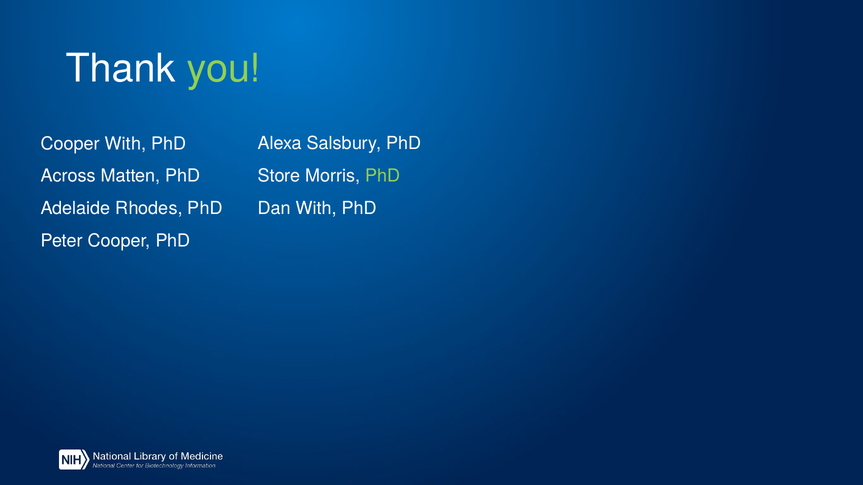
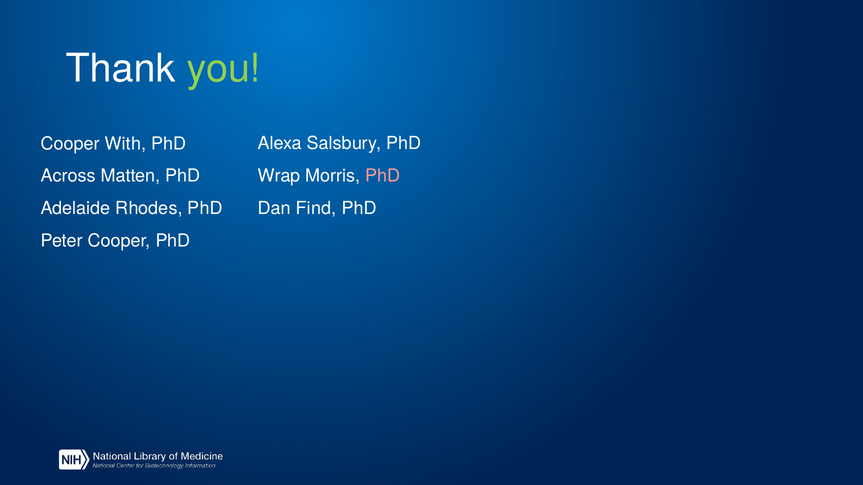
Store: Store -> Wrap
PhD at (383, 176) colour: light green -> pink
Dan With: With -> Find
